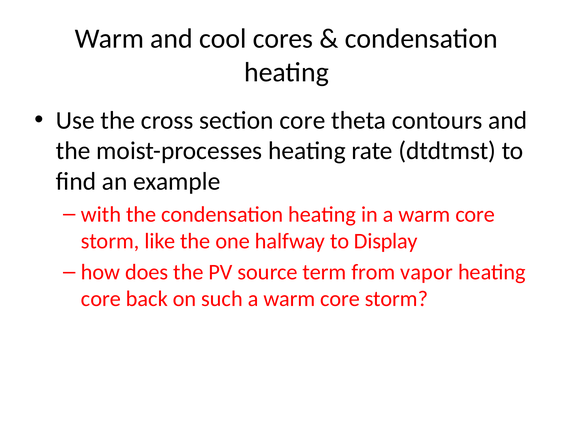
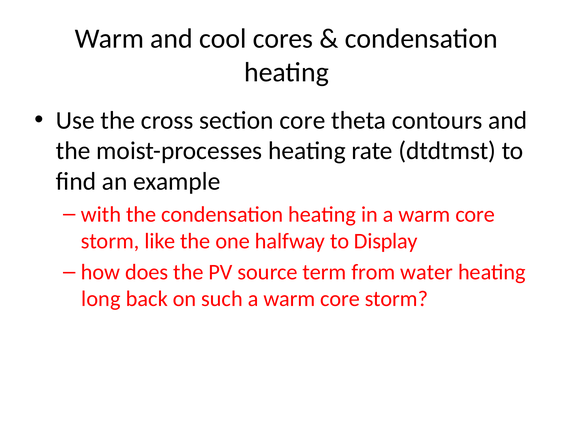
vapor: vapor -> water
core at (101, 299): core -> long
